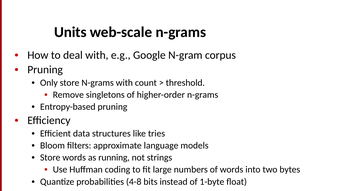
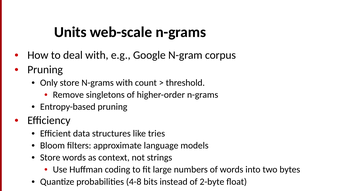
running: running -> context
1-byte: 1-byte -> 2-byte
